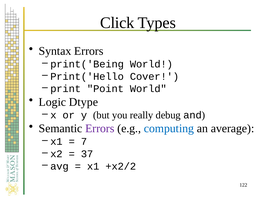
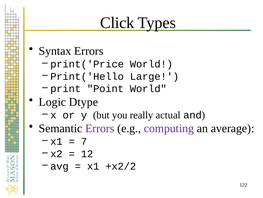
print('Being: print('Being -> print('Price
Cover: Cover -> Large
debug: debug -> actual
computing colour: blue -> purple
37: 37 -> 12
